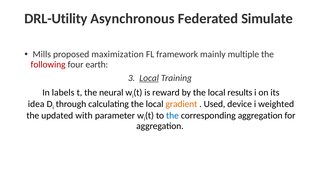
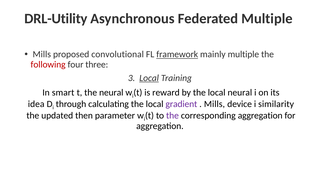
Federated Simulate: Simulate -> Multiple
maximization: maximization -> convolutional
framework underline: none -> present
earth: earth -> three
labels: labels -> smart
local results: results -> neural
gradient colour: orange -> purple
Used at (215, 104): Used -> Mills
weighted: weighted -> similarity
with: with -> then
the at (172, 116) colour: blue -> purple
